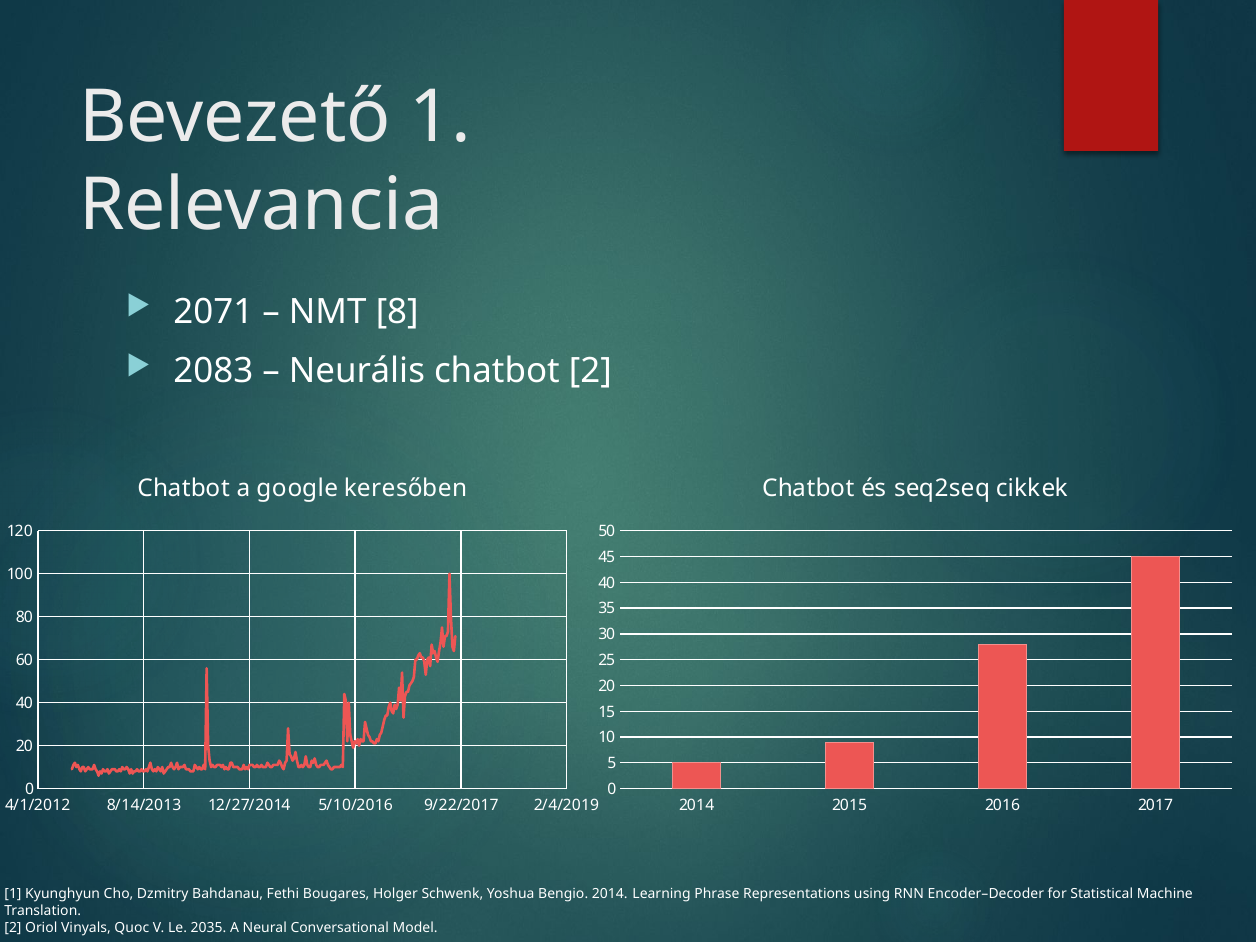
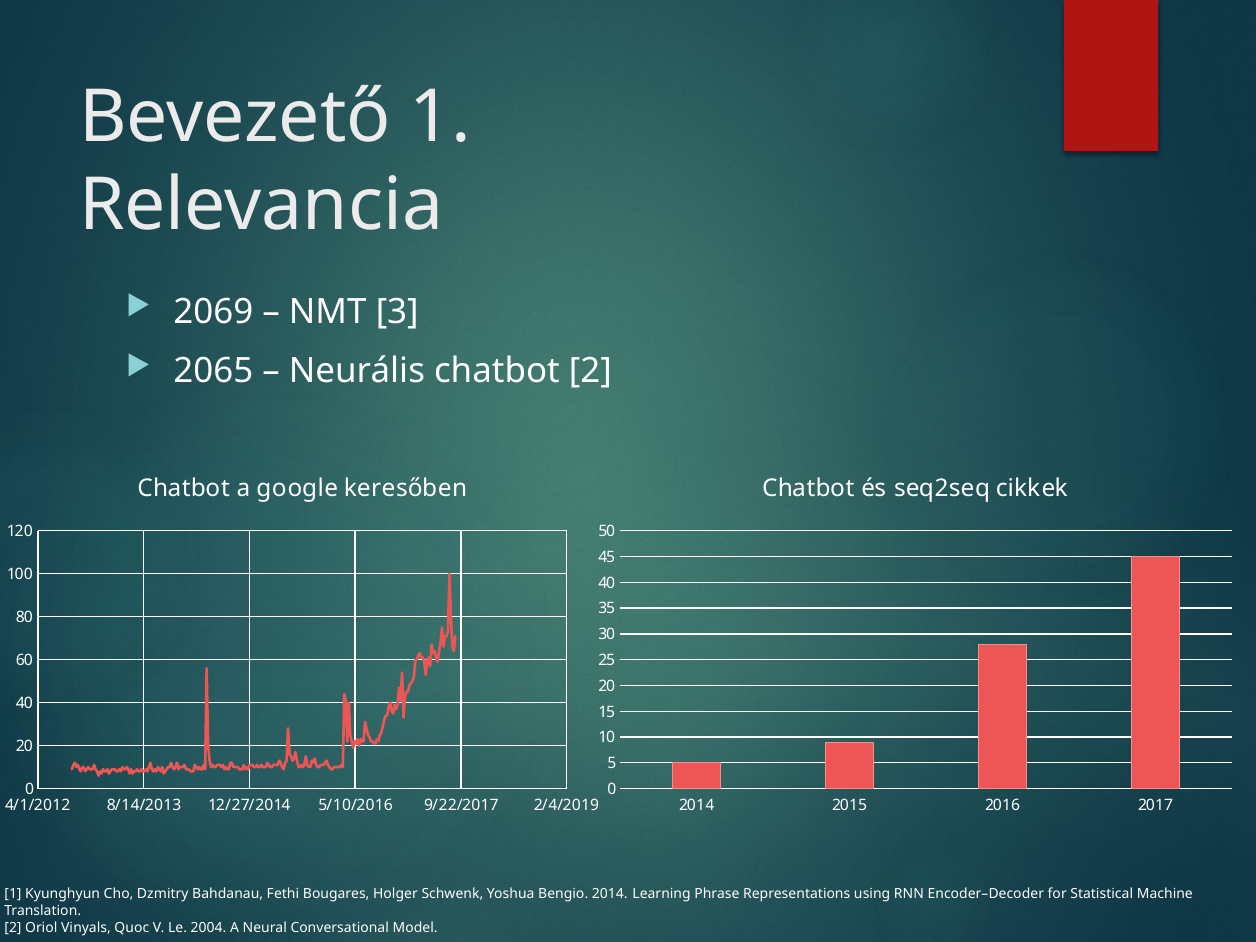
2071: 2071 -> 2069
8: 8 -> 3
2083: 2083 -> 2065
2035: 2035 -> 2004
